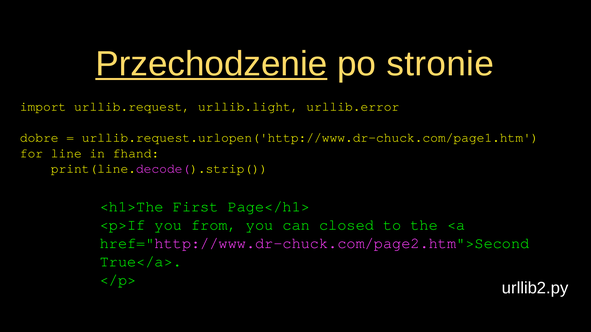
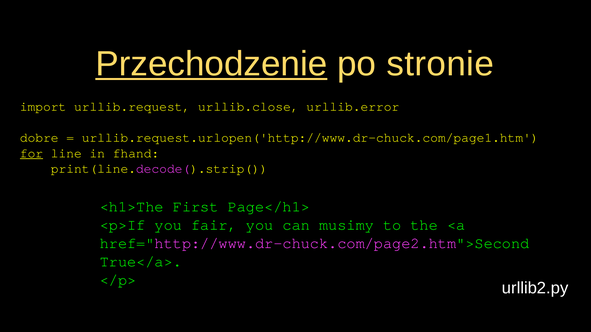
urllib.light: urllib.light -> urllib.close
for underline: none -> present
from: from -> fair
closed: closed -> musimy
